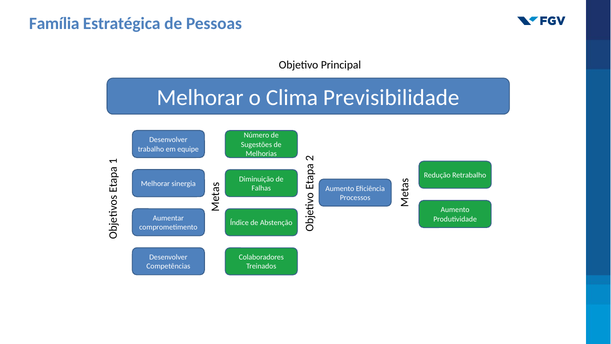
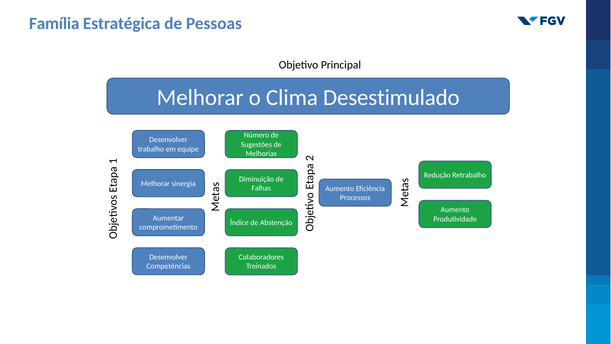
Previsibilidade: Previsibilidade -> Desestimulado
